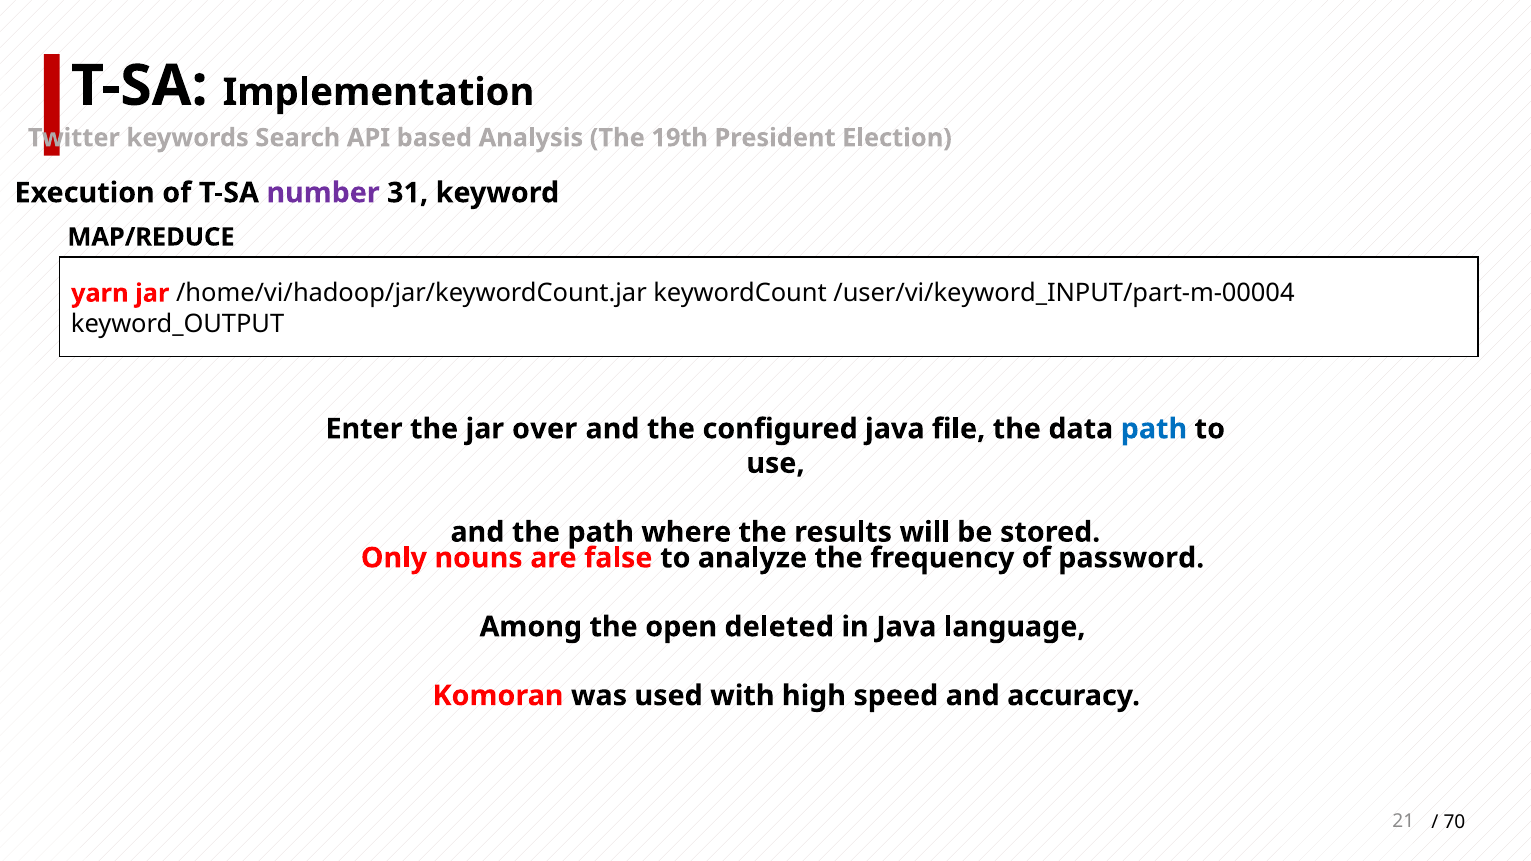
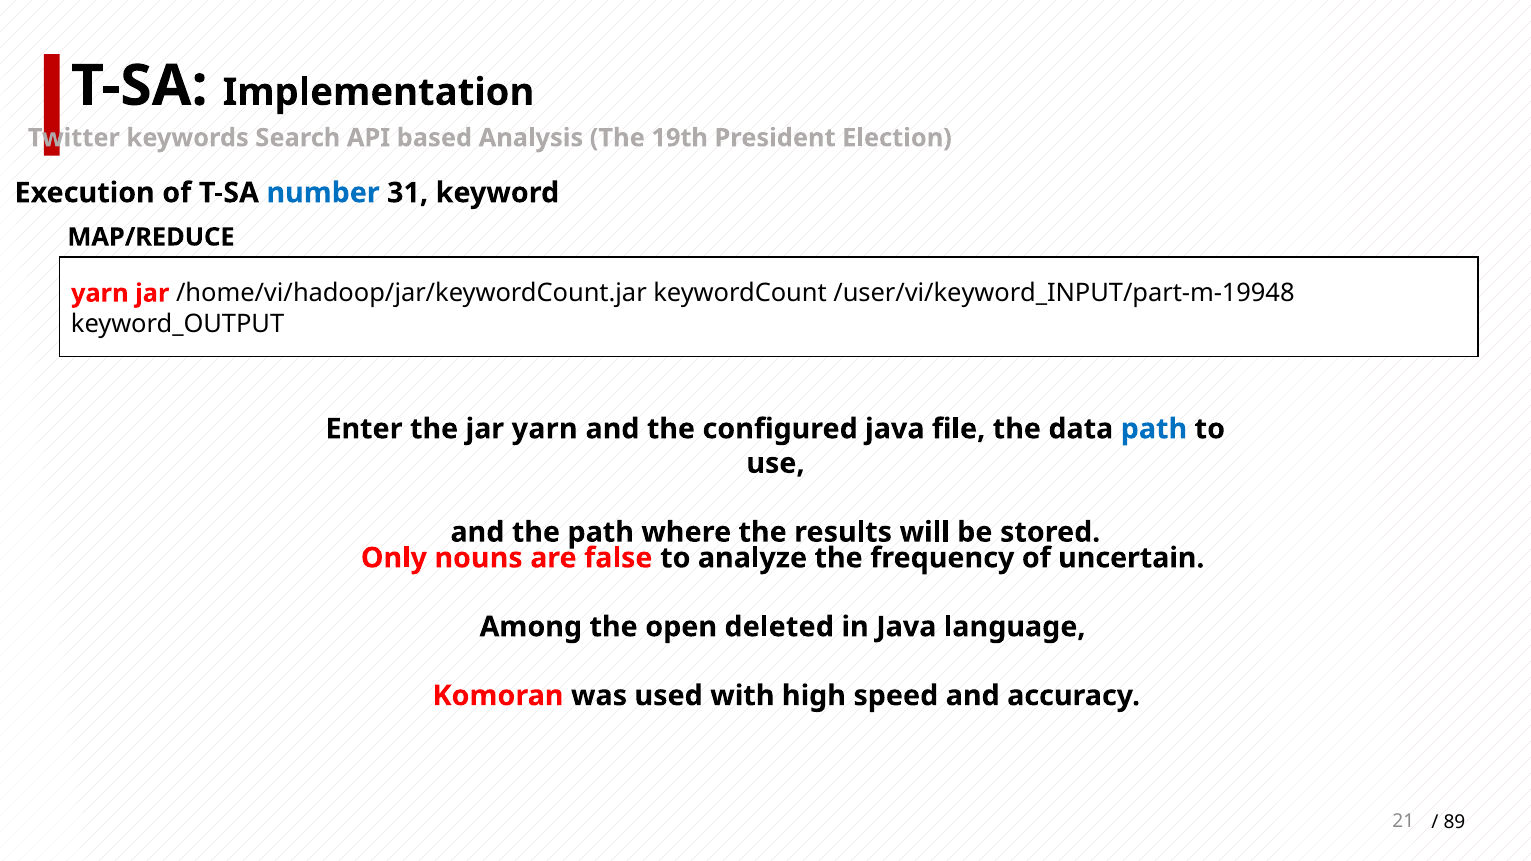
number colour: purple -> blue
/user/vi/keyword_INPUT/part-m-00004: /user/vi/keyword_INPUT/part-m-00004 -> /user/vi/keyword_INPUT/part-m-19948
jar over: over -> yarn
password: password -> uncertain
70: 70 -> 89
